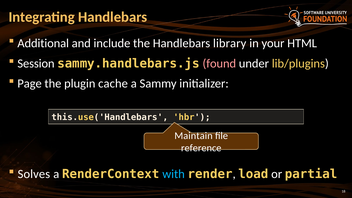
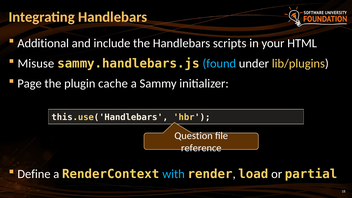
library: library -> scripts
Session: Session -> Misuse
found colour: pink -> light blue
Maintain: Maintain -> Question
Solves: Solves -> Define
